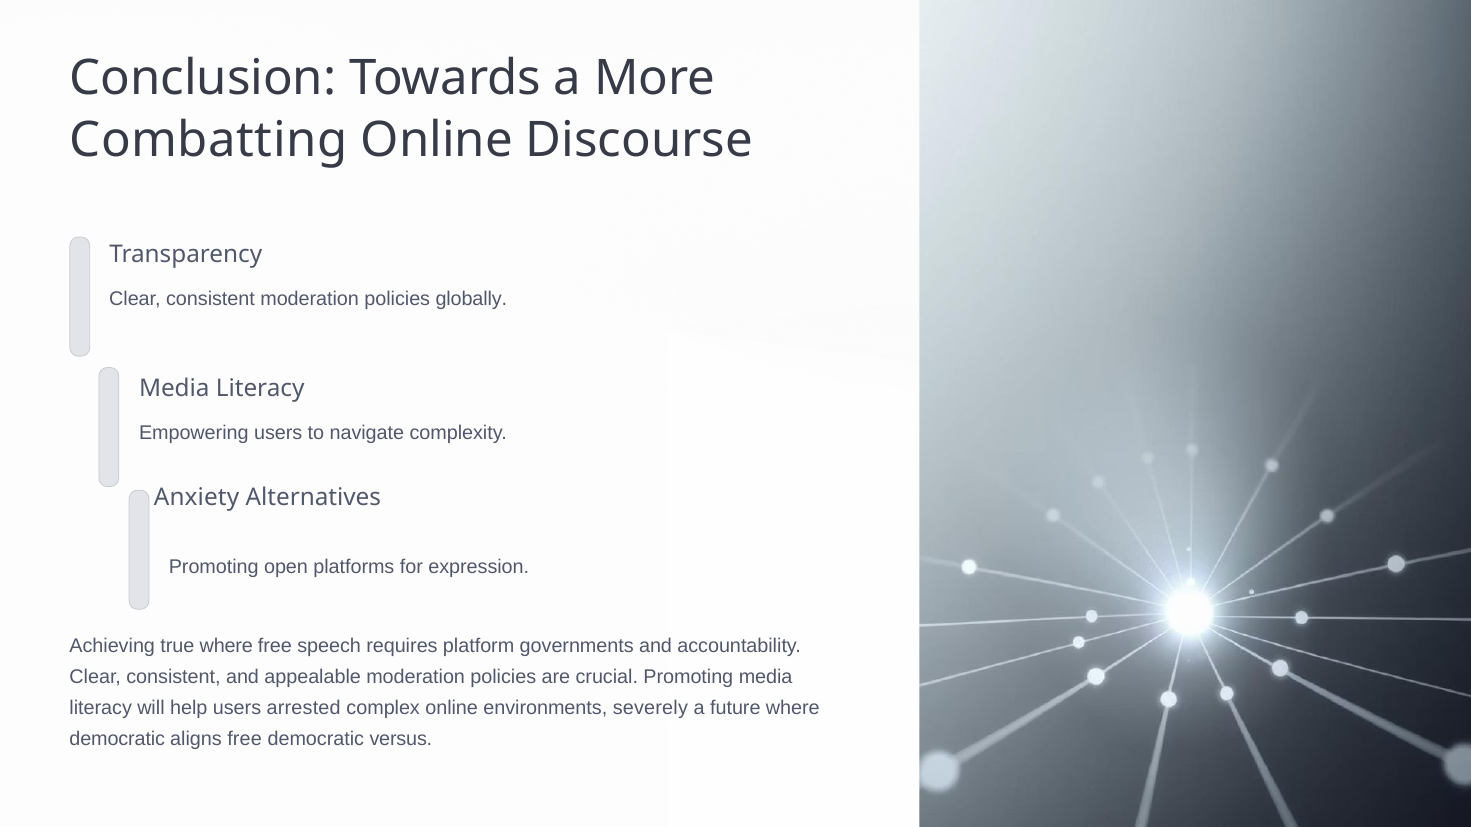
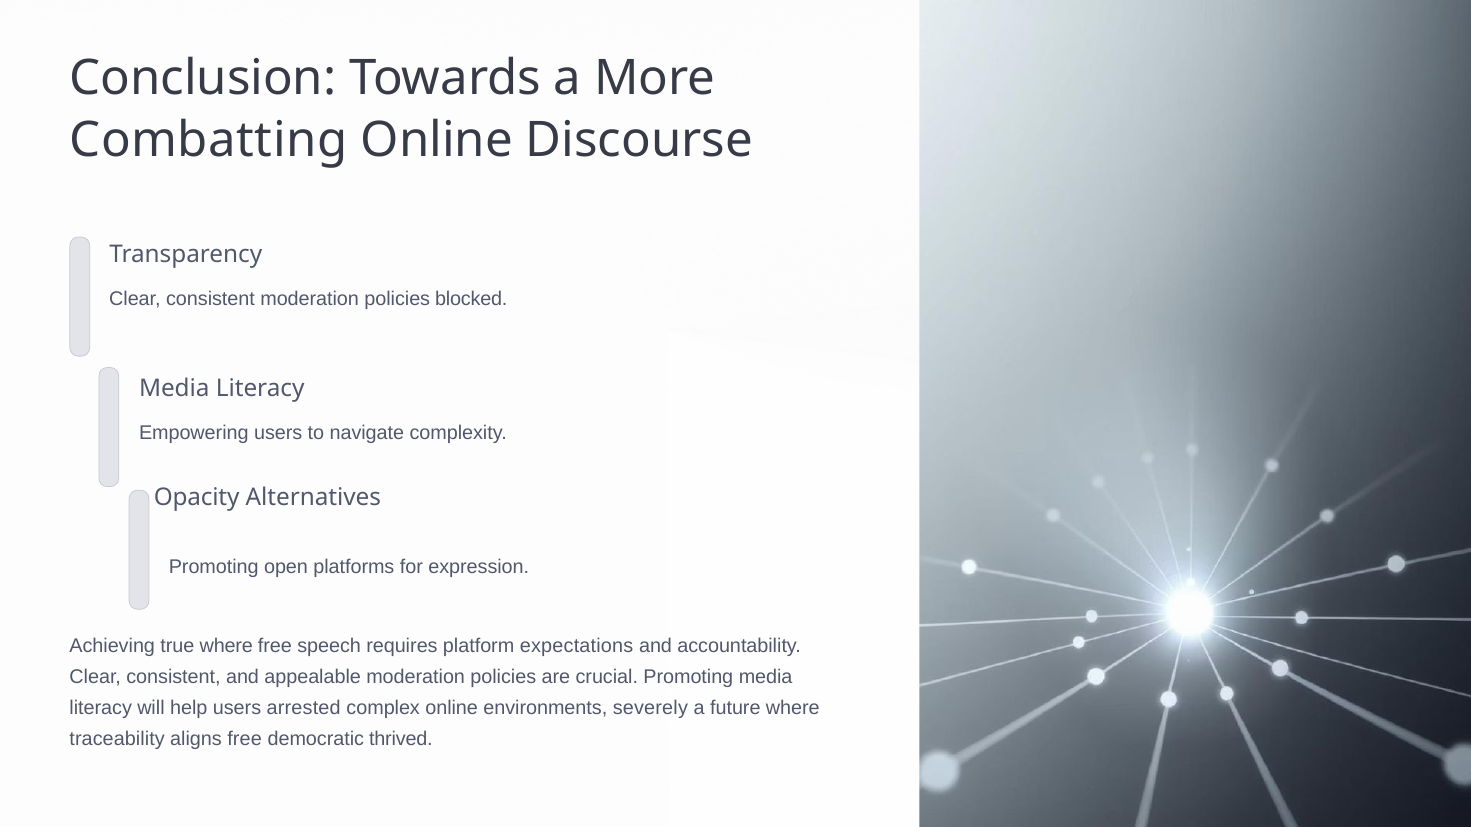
globally: globally -> blocked
Anxiety: Anxiety -> Opacity
governments: governments -> expectations
democratic at (117, 740): democratic -> traceability
versus: versus -> thrived
